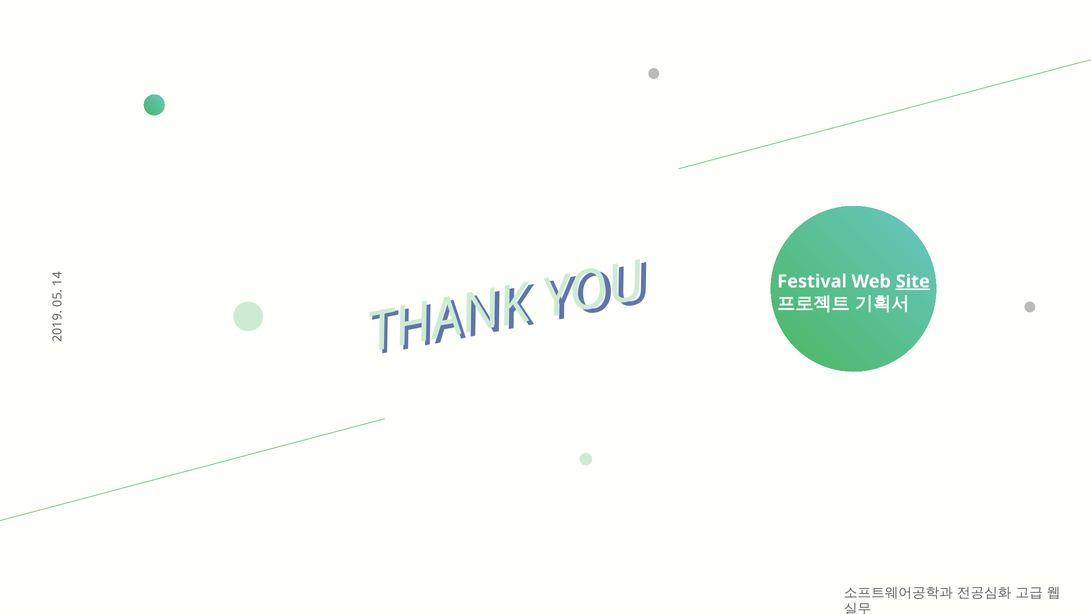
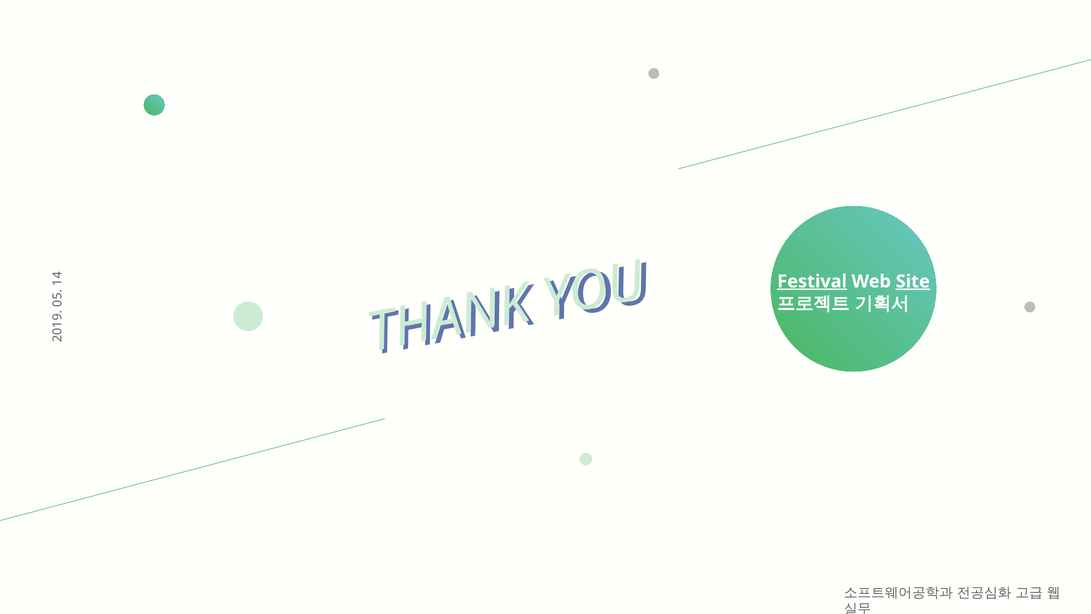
Festival underline: none -> present
